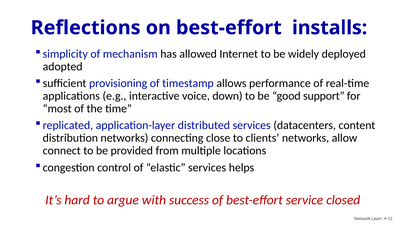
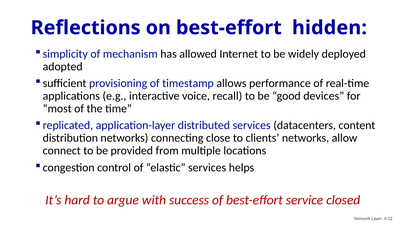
installs: installs -> hidden
down: down -> recall
support: support -> devices
